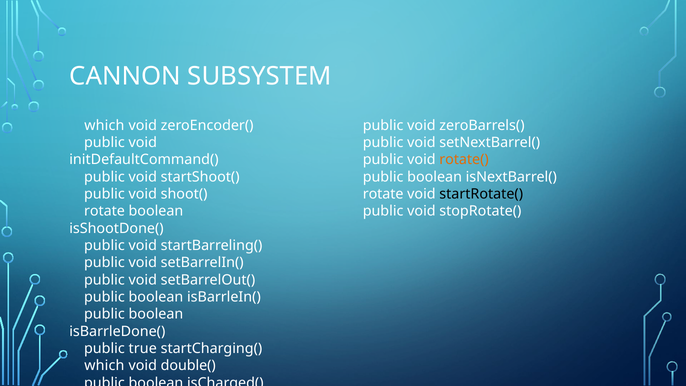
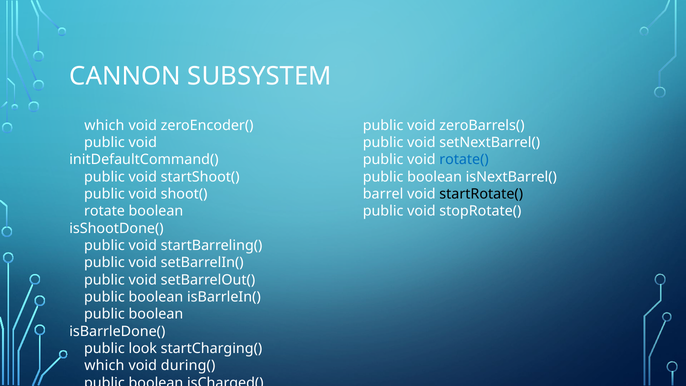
rotate( colour: orange -> blue
rotate at (383, 194): rotate -> barrel
true: true -> look
double(: double( -> during(
